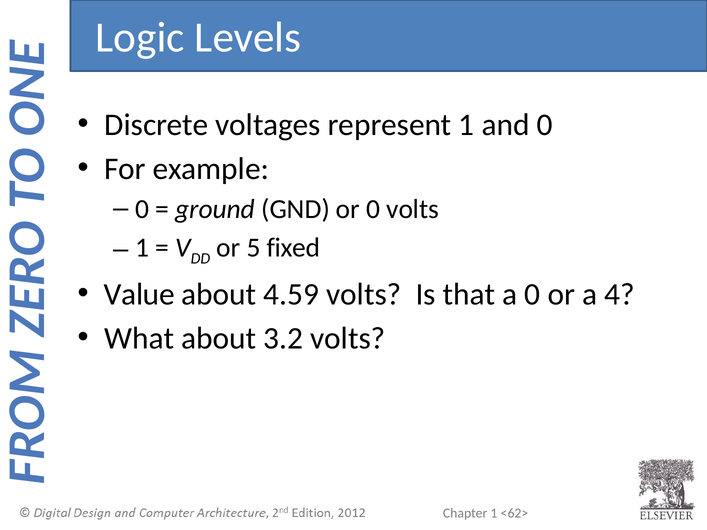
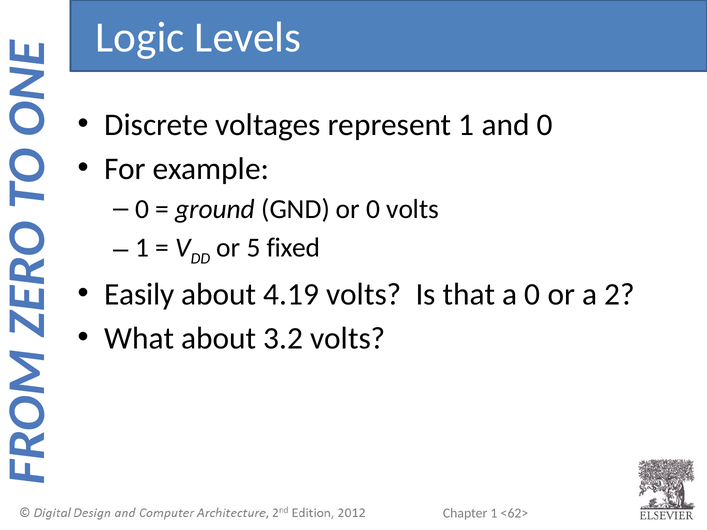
Value: Value -> Easily
4.59: 4.59 -> 4.19
4: 4 -> 2
